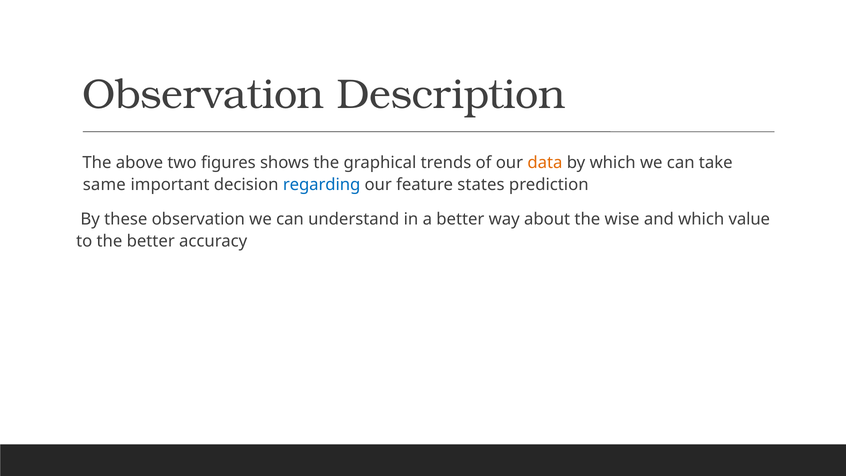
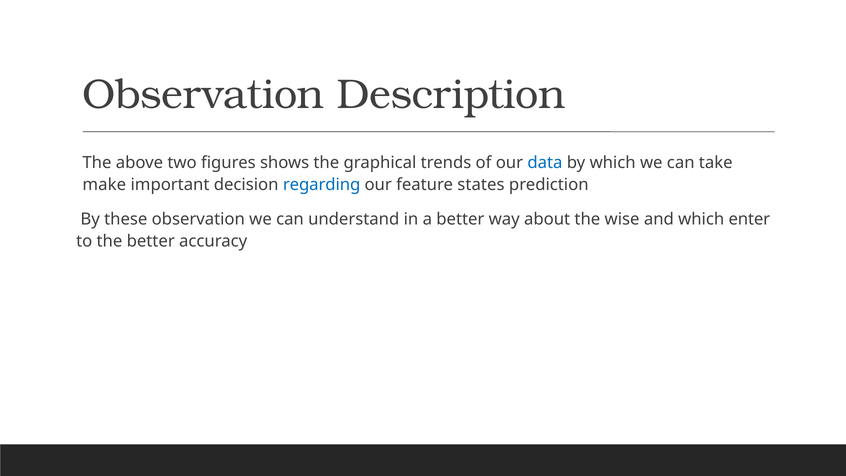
data colour: orange -> blue
same: same -> make
value: value -> enter
